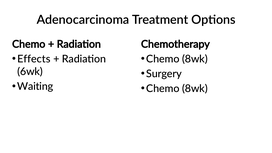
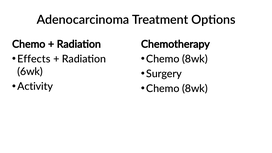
Waiting: Waiting -> Activity
